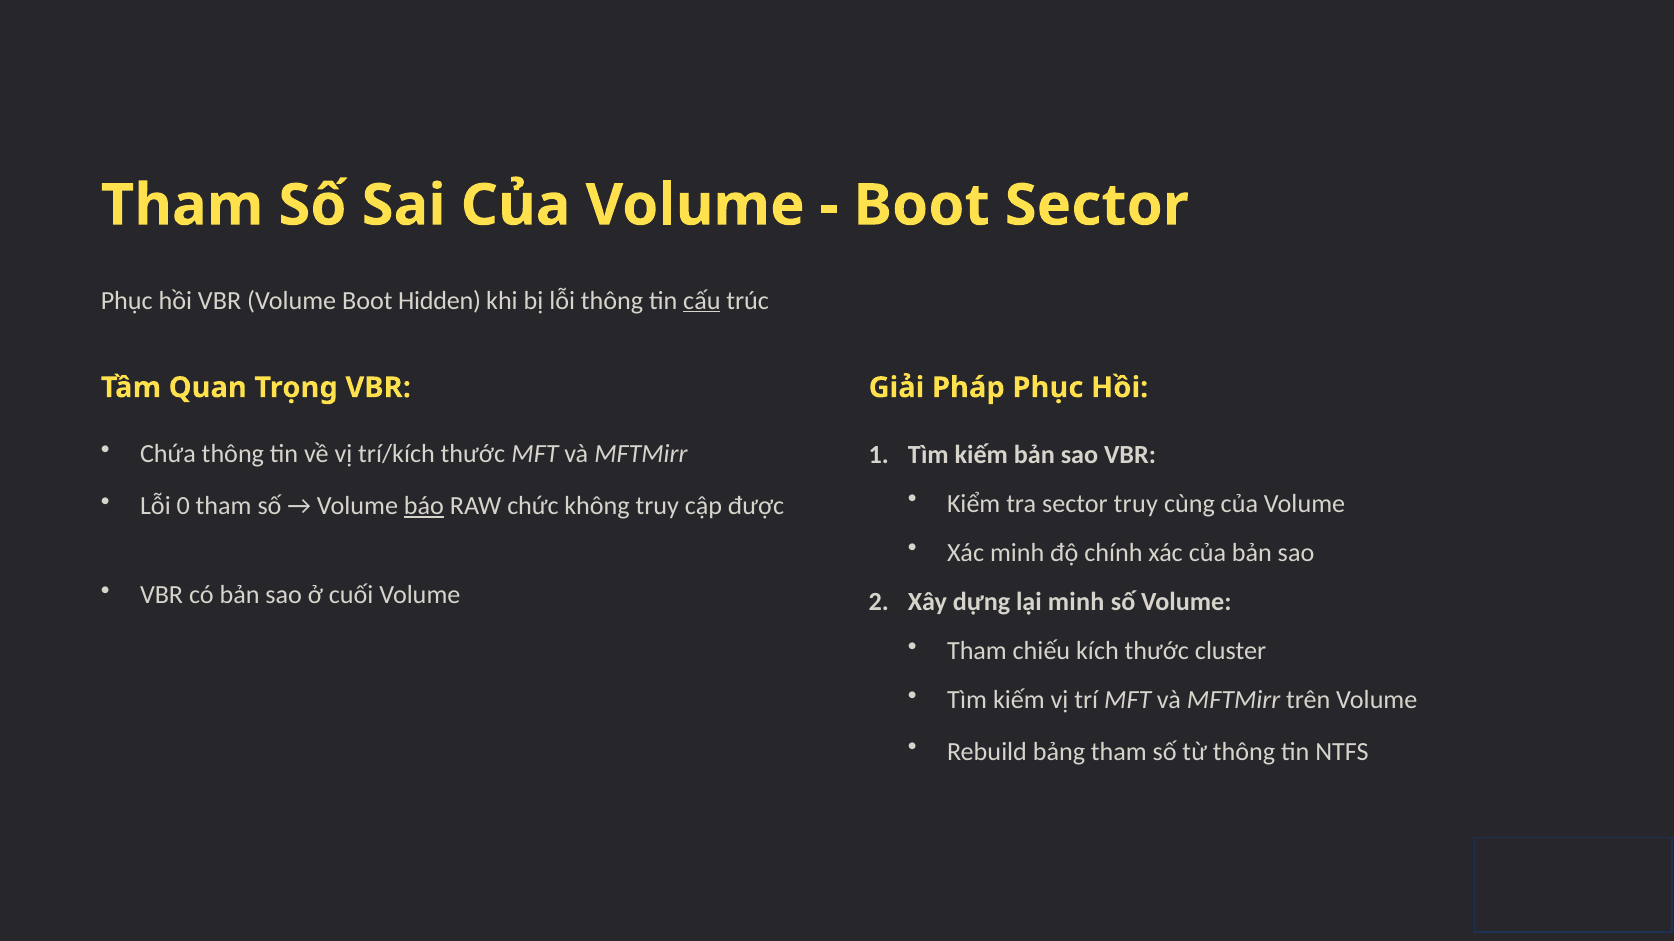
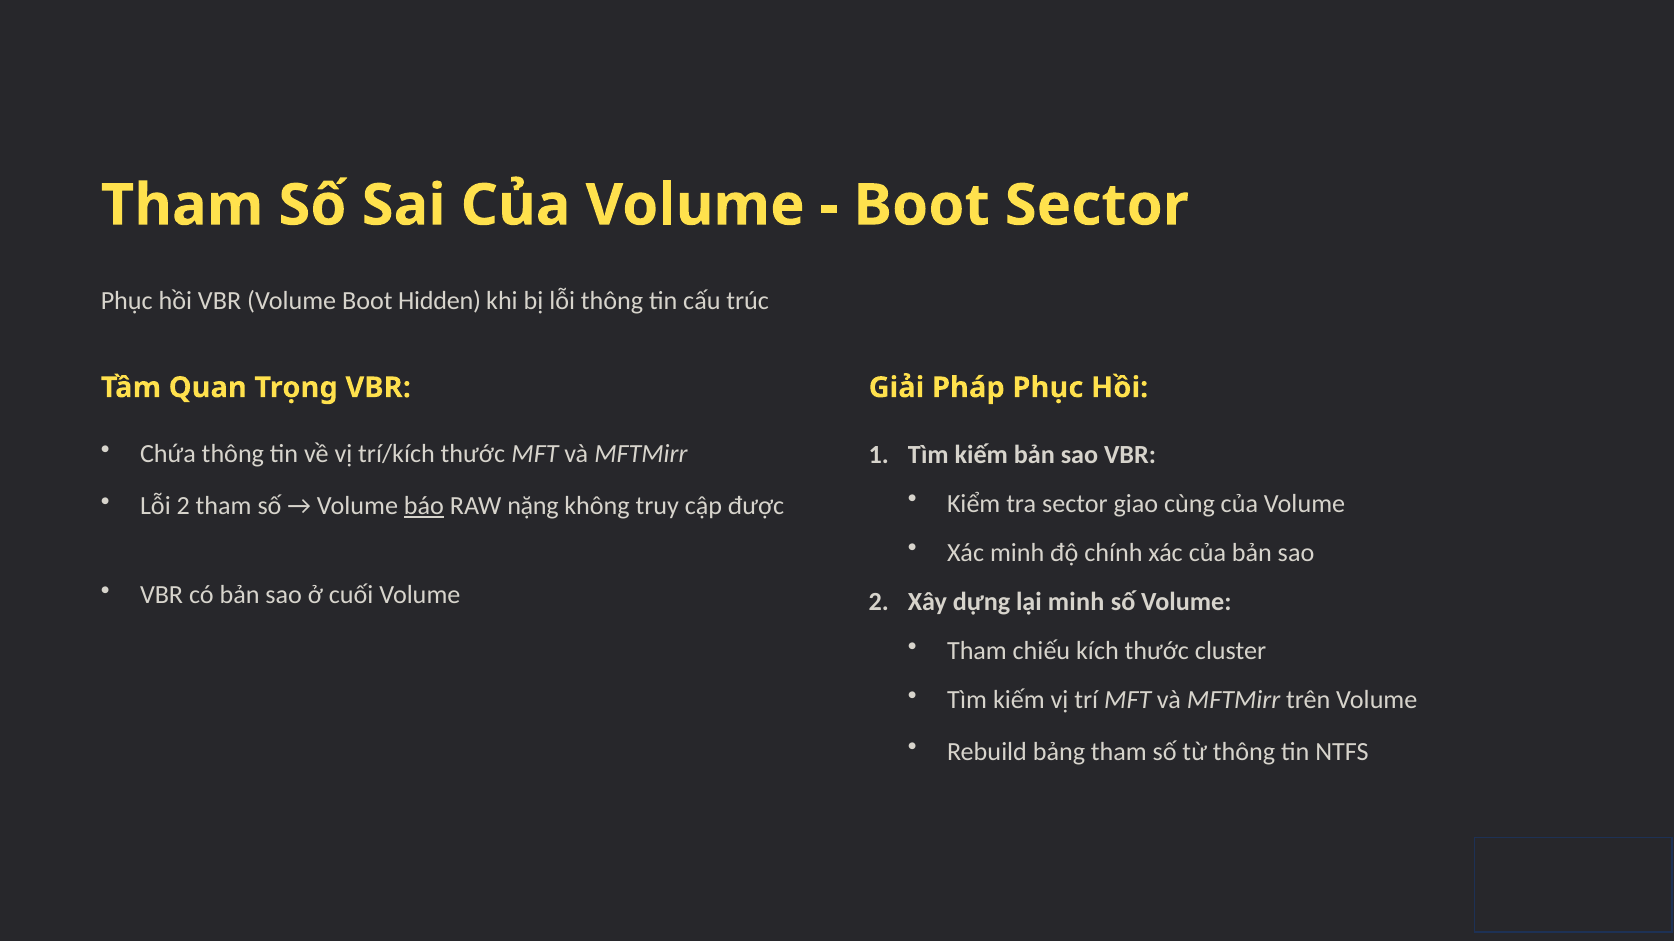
cấu underline: present -> none
sector truy: truy -> giao
Lỗi 0: 0 -> 2
chức: chức -> nặng
